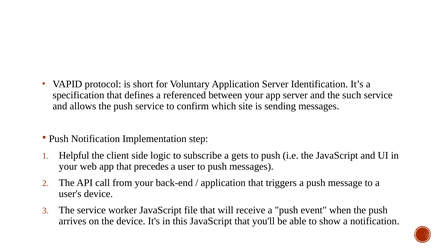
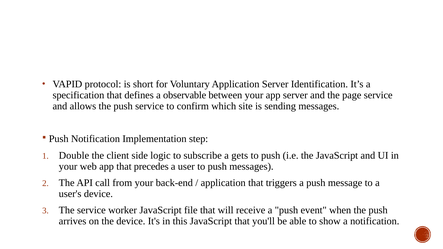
referenced: referenced -> observable
such: such -> page
Helpful: Helpful -> Double
